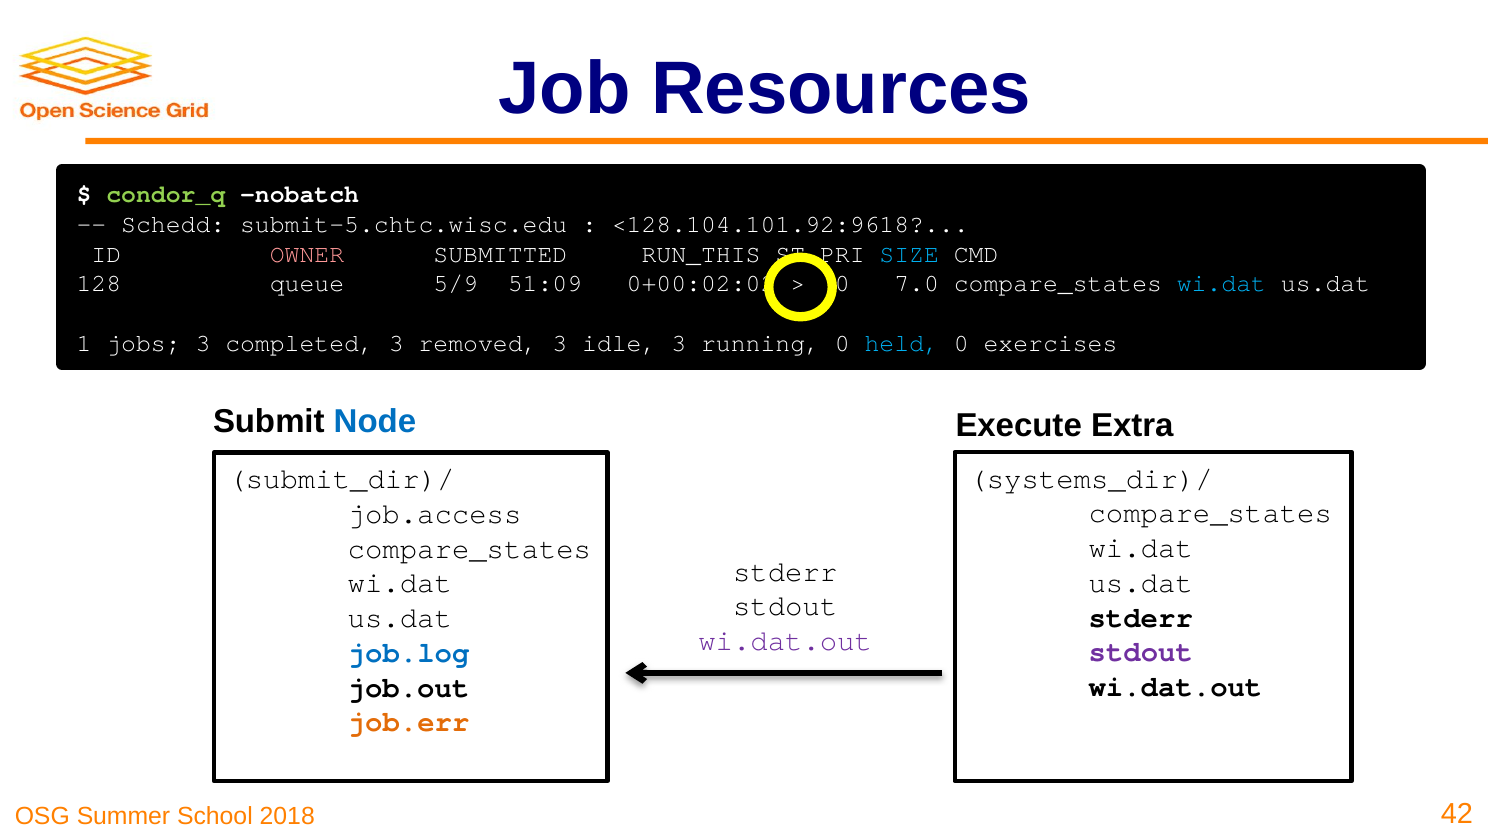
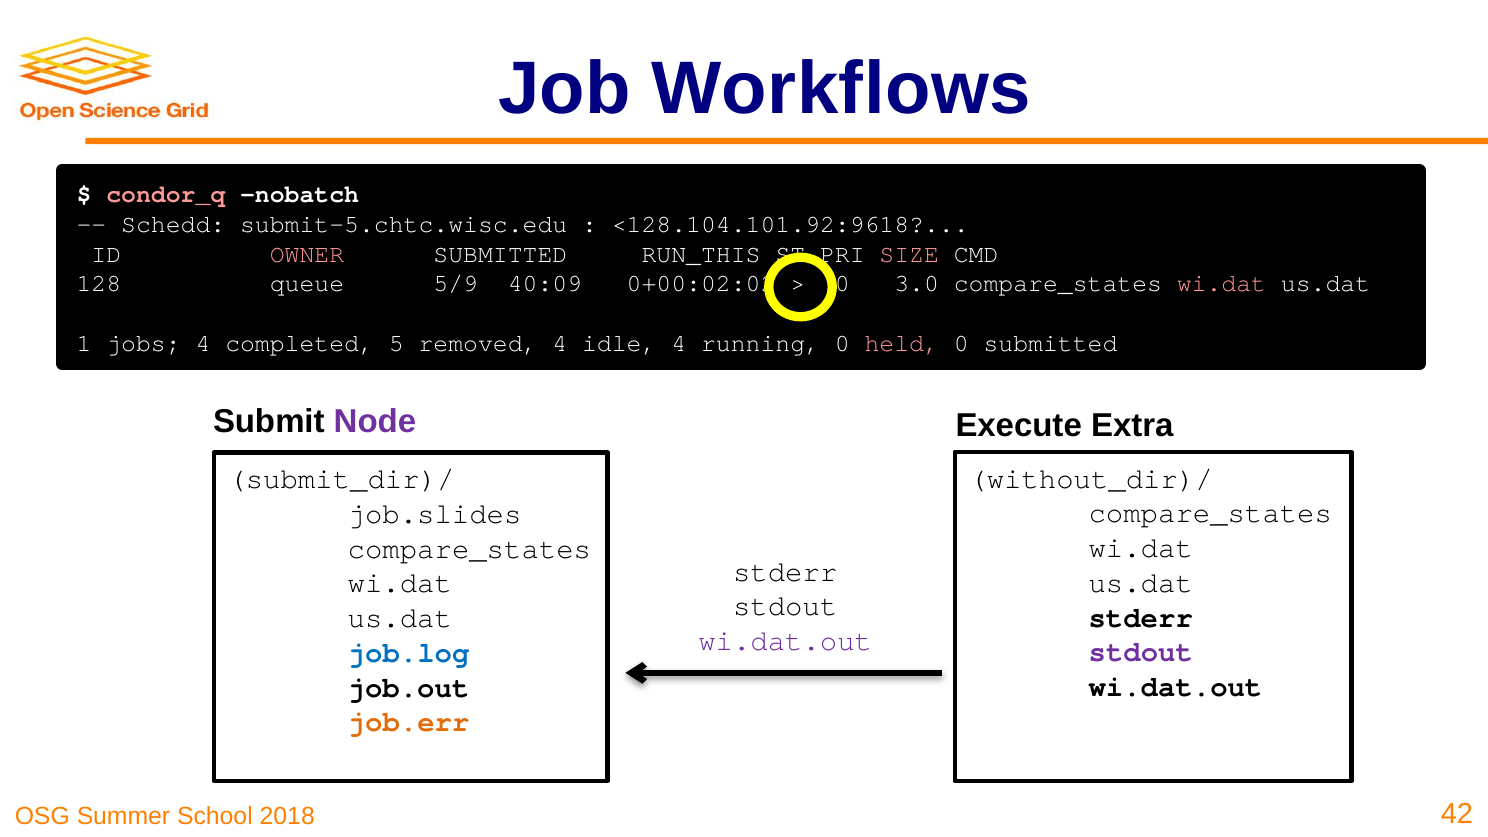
Resources: Resources -> Workflows
condor_q colour: light green -> pink
SIZE colour: light blue -> pink
51:09: 51:09 -> 40:09
7.0: 7.0 -> 3.0
wi.dat at (1221, 284) colour: light blue -> pink
jobs 3: 3 -> 4
completed 3: 3 -> 5
removed 3: 3 -> 4
idle 3: 3 -> 4
held colour: light blue -> pink
0 exercises: exercises -> submitted
Node colour: blue -> purple
systems_dir)/: systems_dir)/ -> without_dir)/
job.access: job.access -> job.slides
